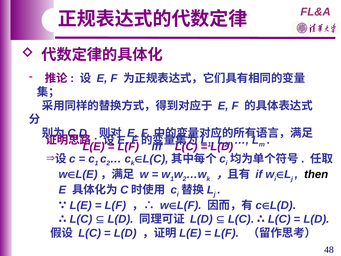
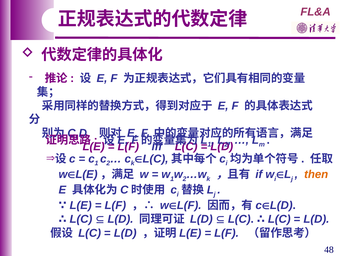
then colour: black -> orange
